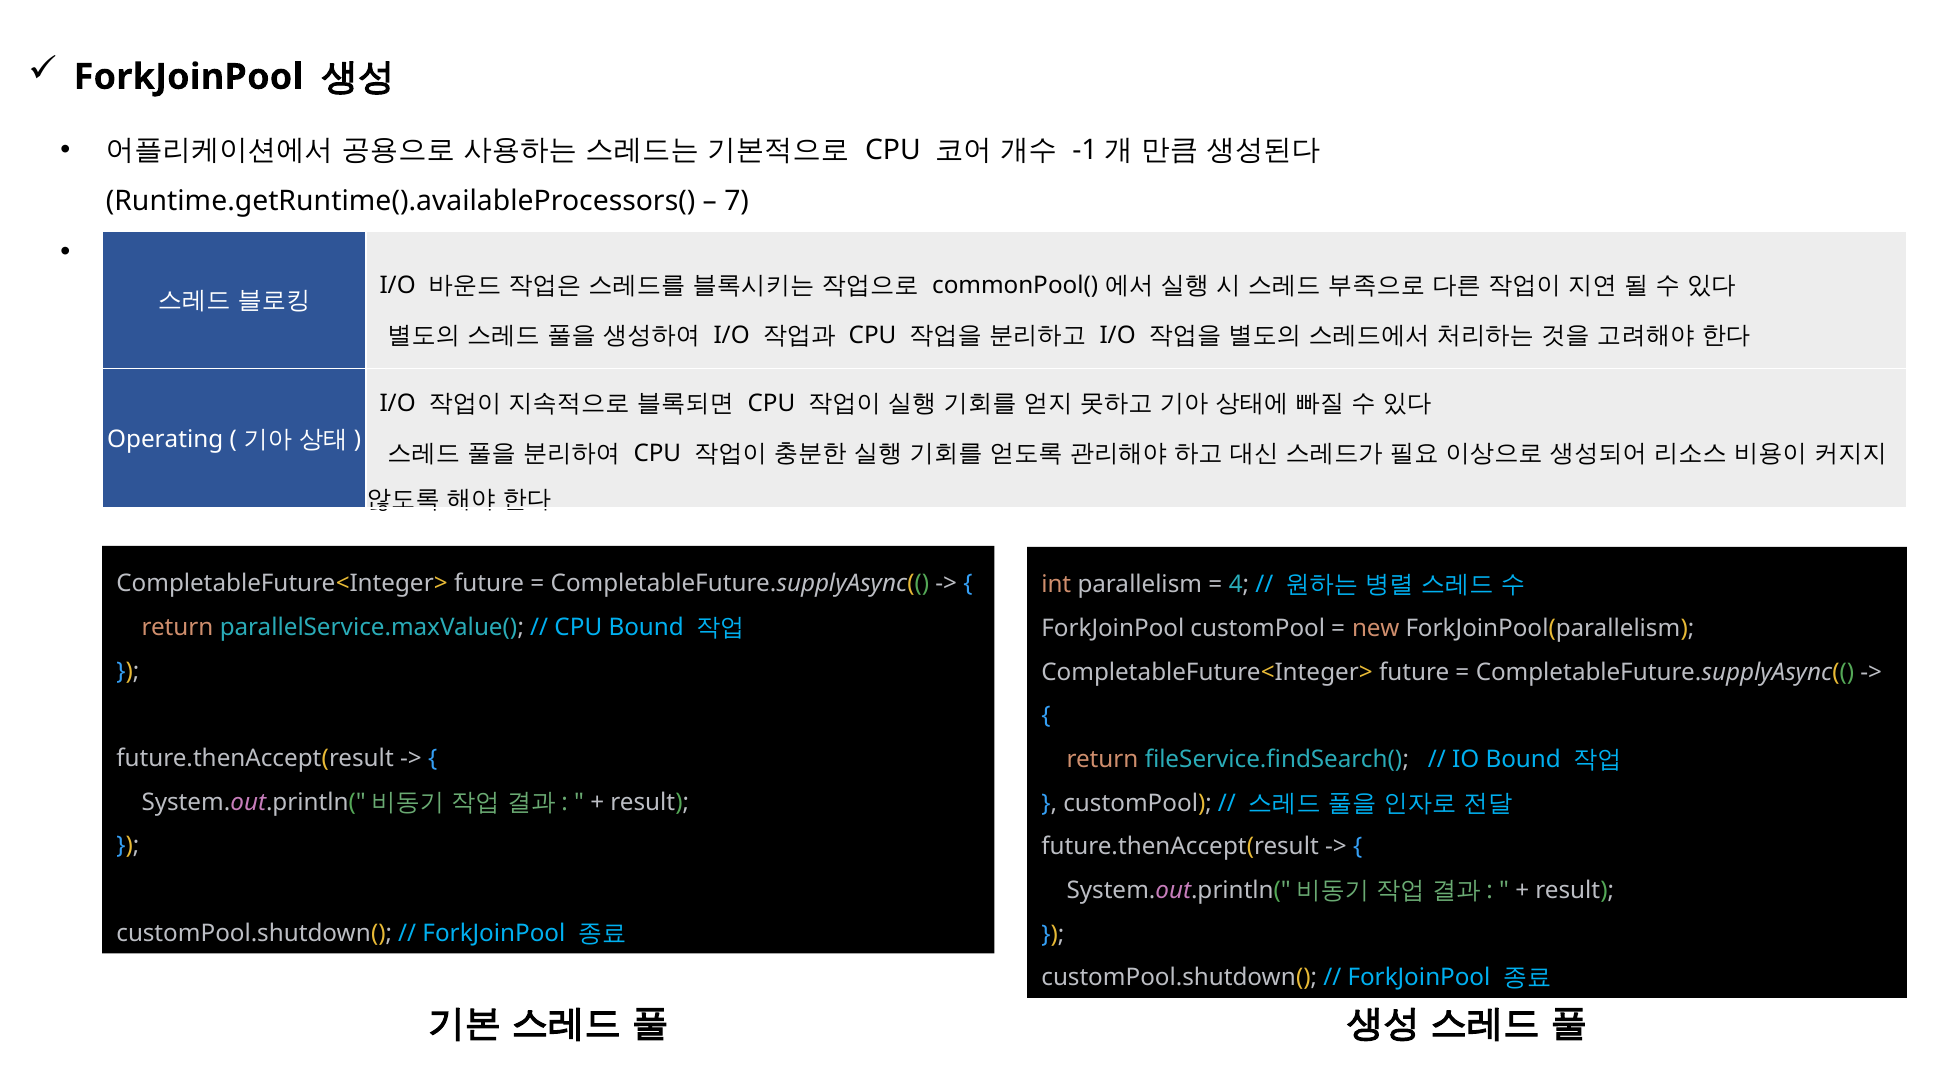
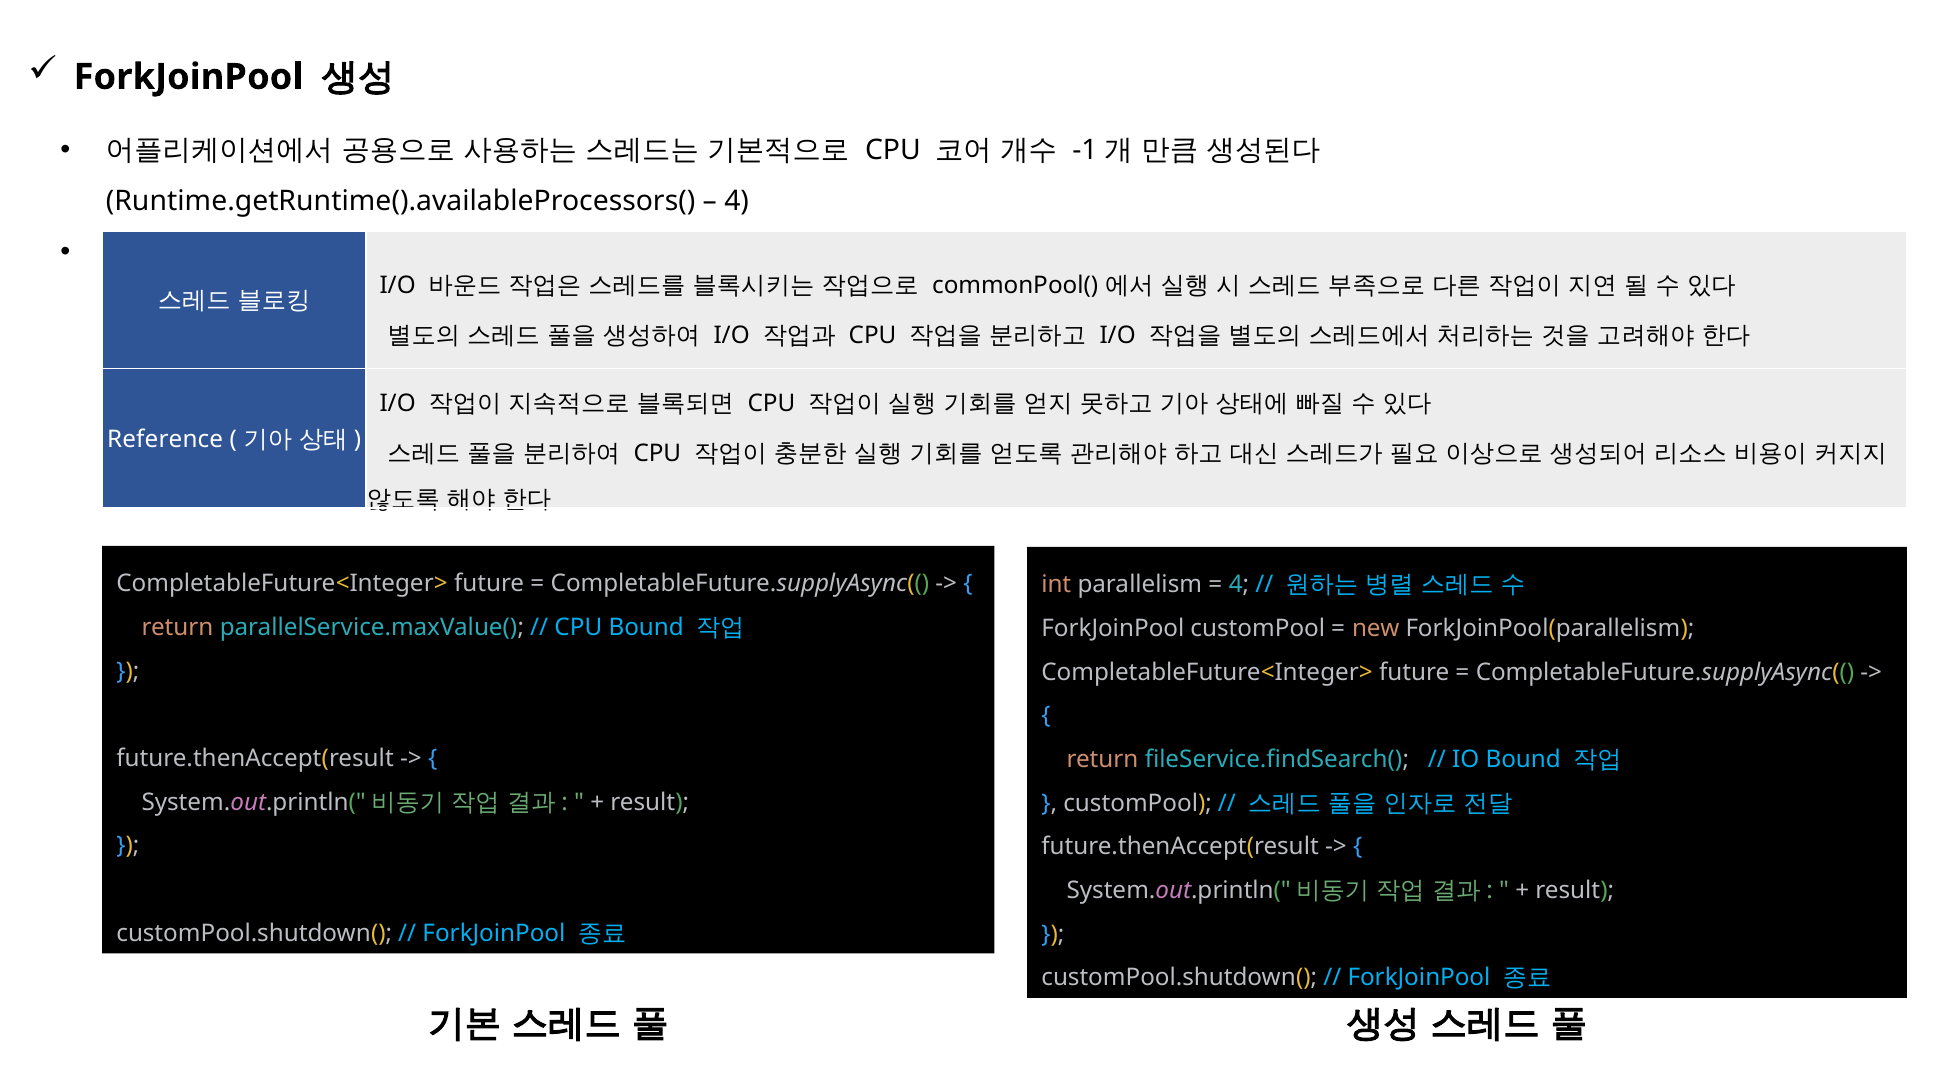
7 at (737, 201): 7 -> 4
Operating: Operating -> Reference
